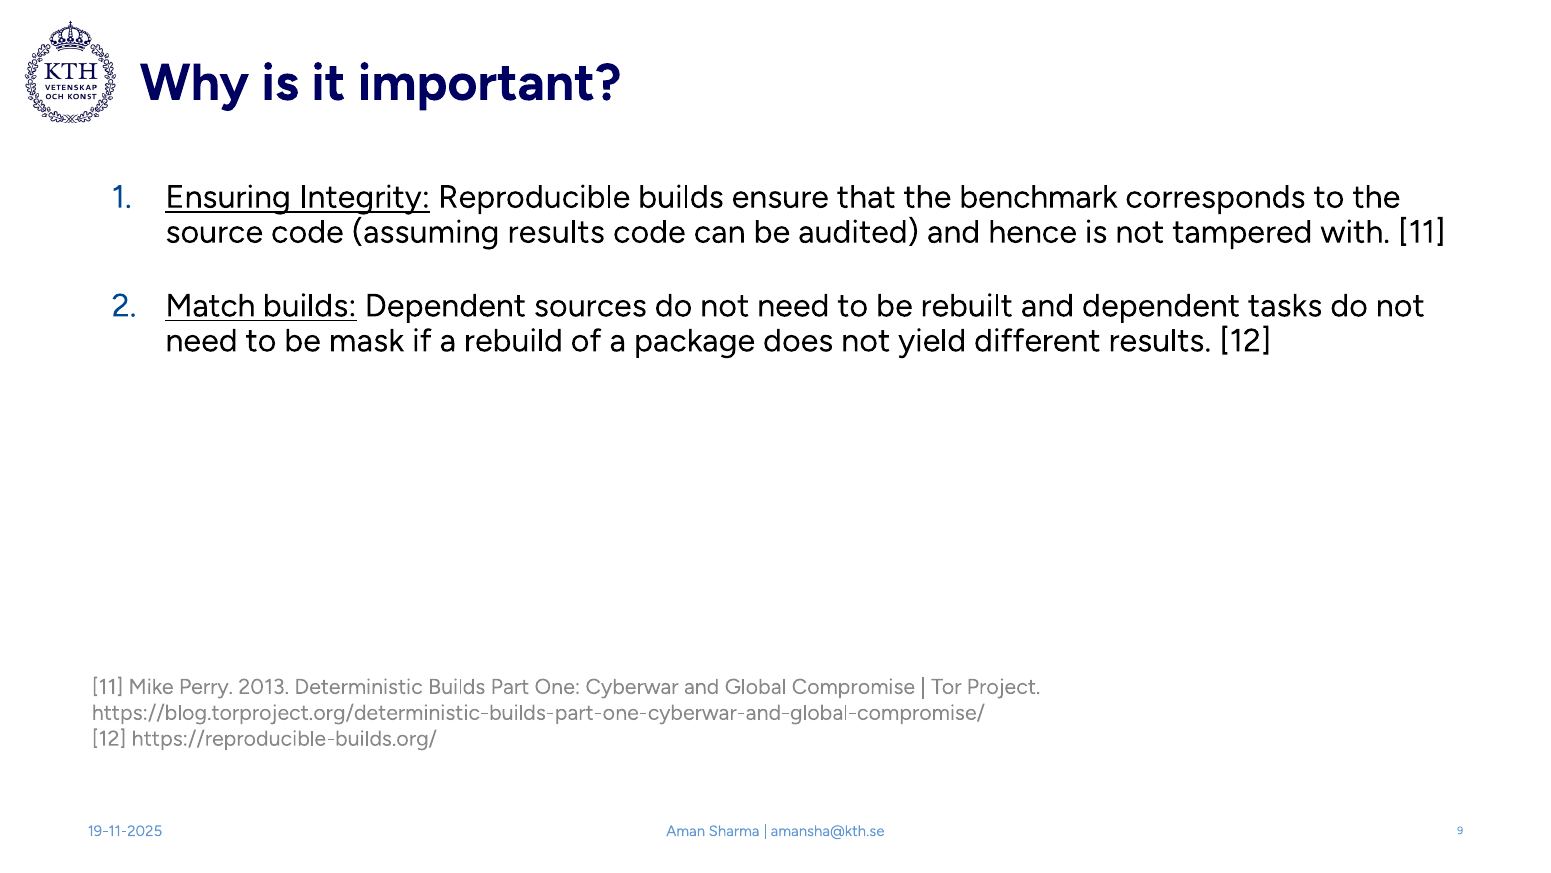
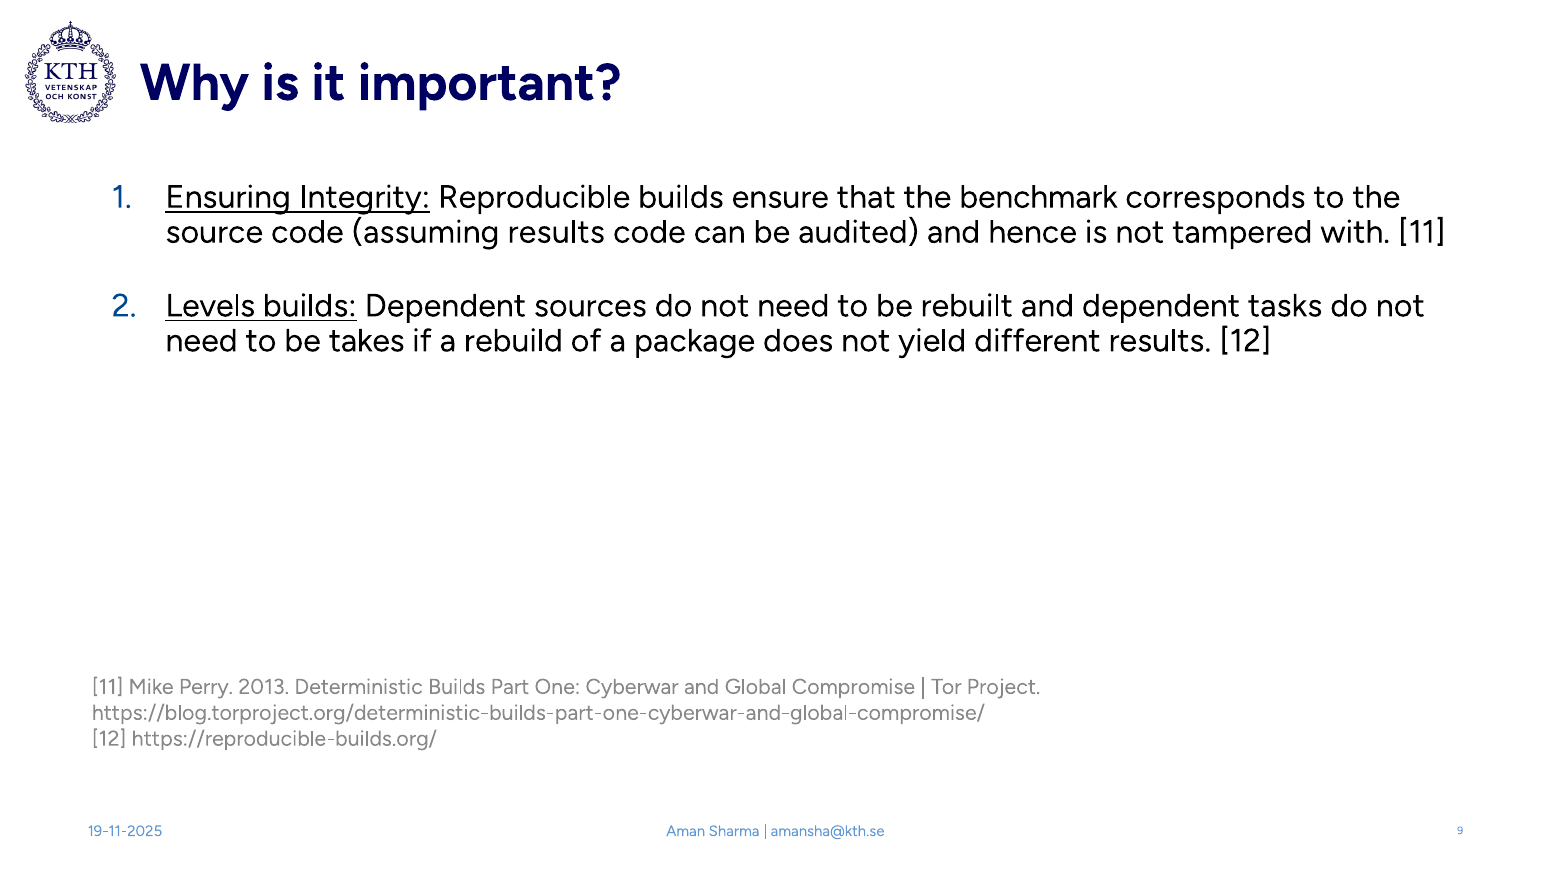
Match: Match -> Levels
mask: mask -> takes
